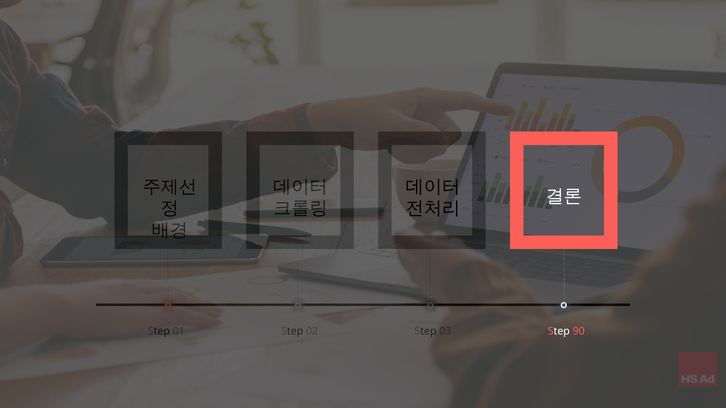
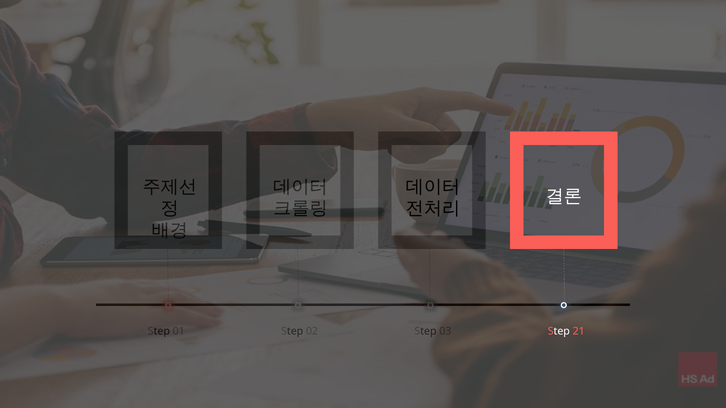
90: 90 -> 21
